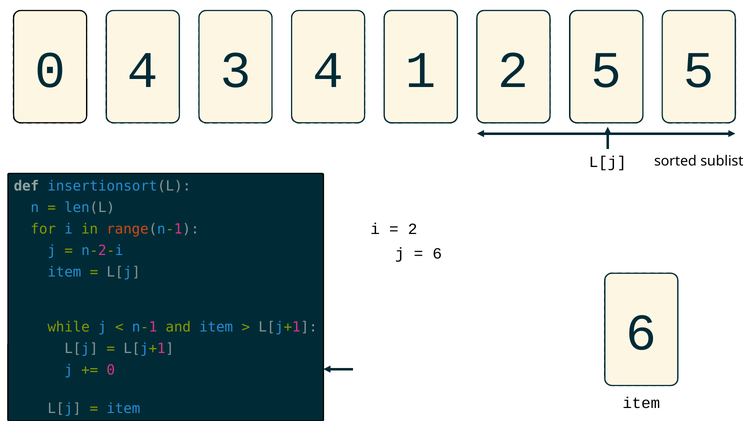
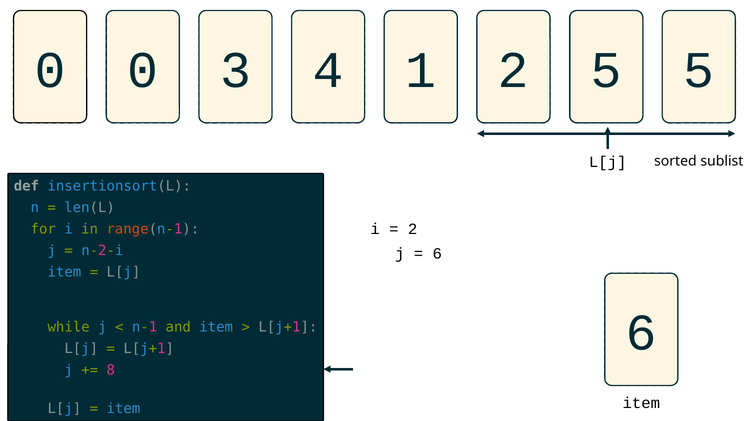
0 4: 4 -> 0
0 at (111, 371): 0 -> 8
